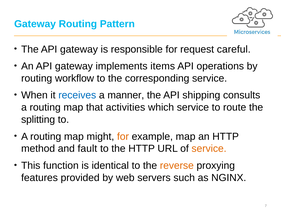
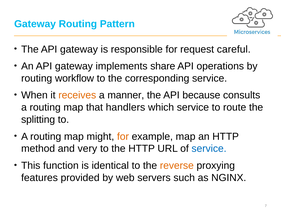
items: items -> share
receives colour: blue -> orange
shipping: shipping -> because
activities: activities -> handlers
fault: fault -> very
service at (209, 148) colour: orange -> blue
